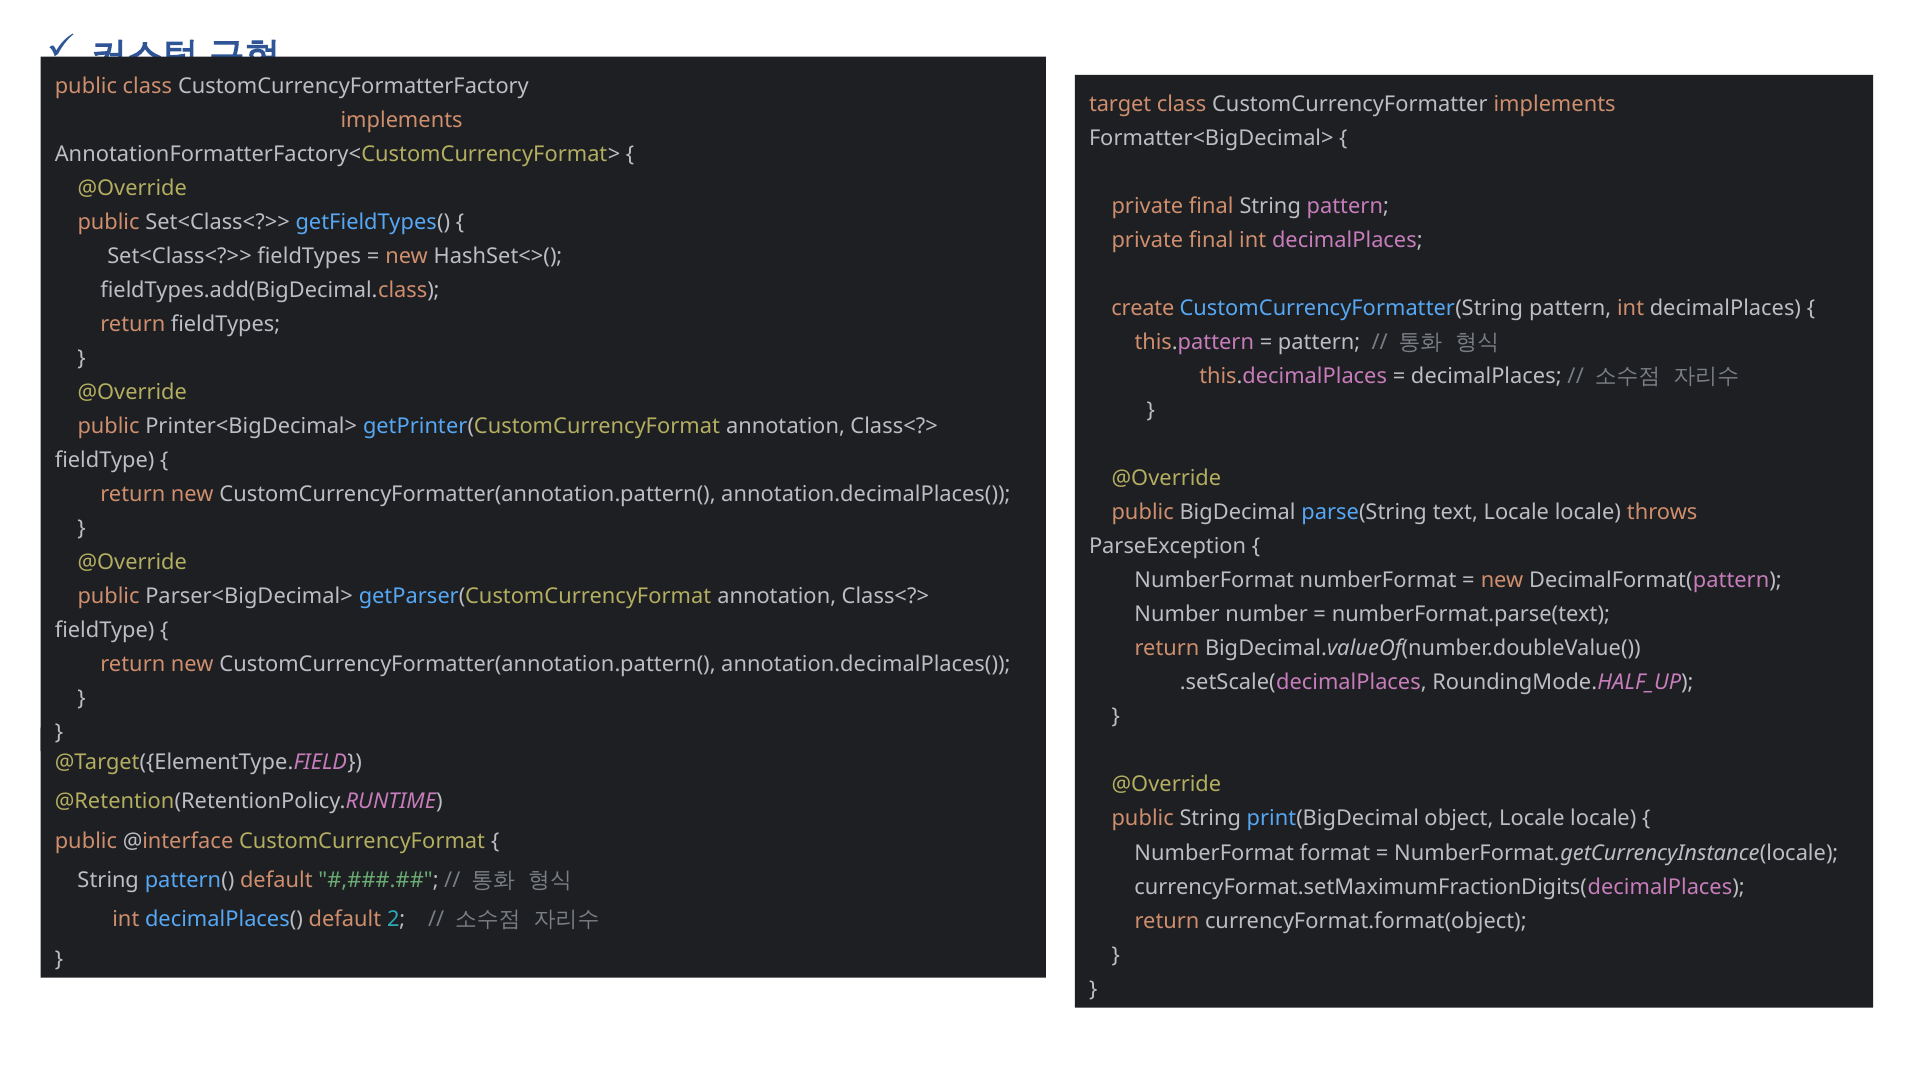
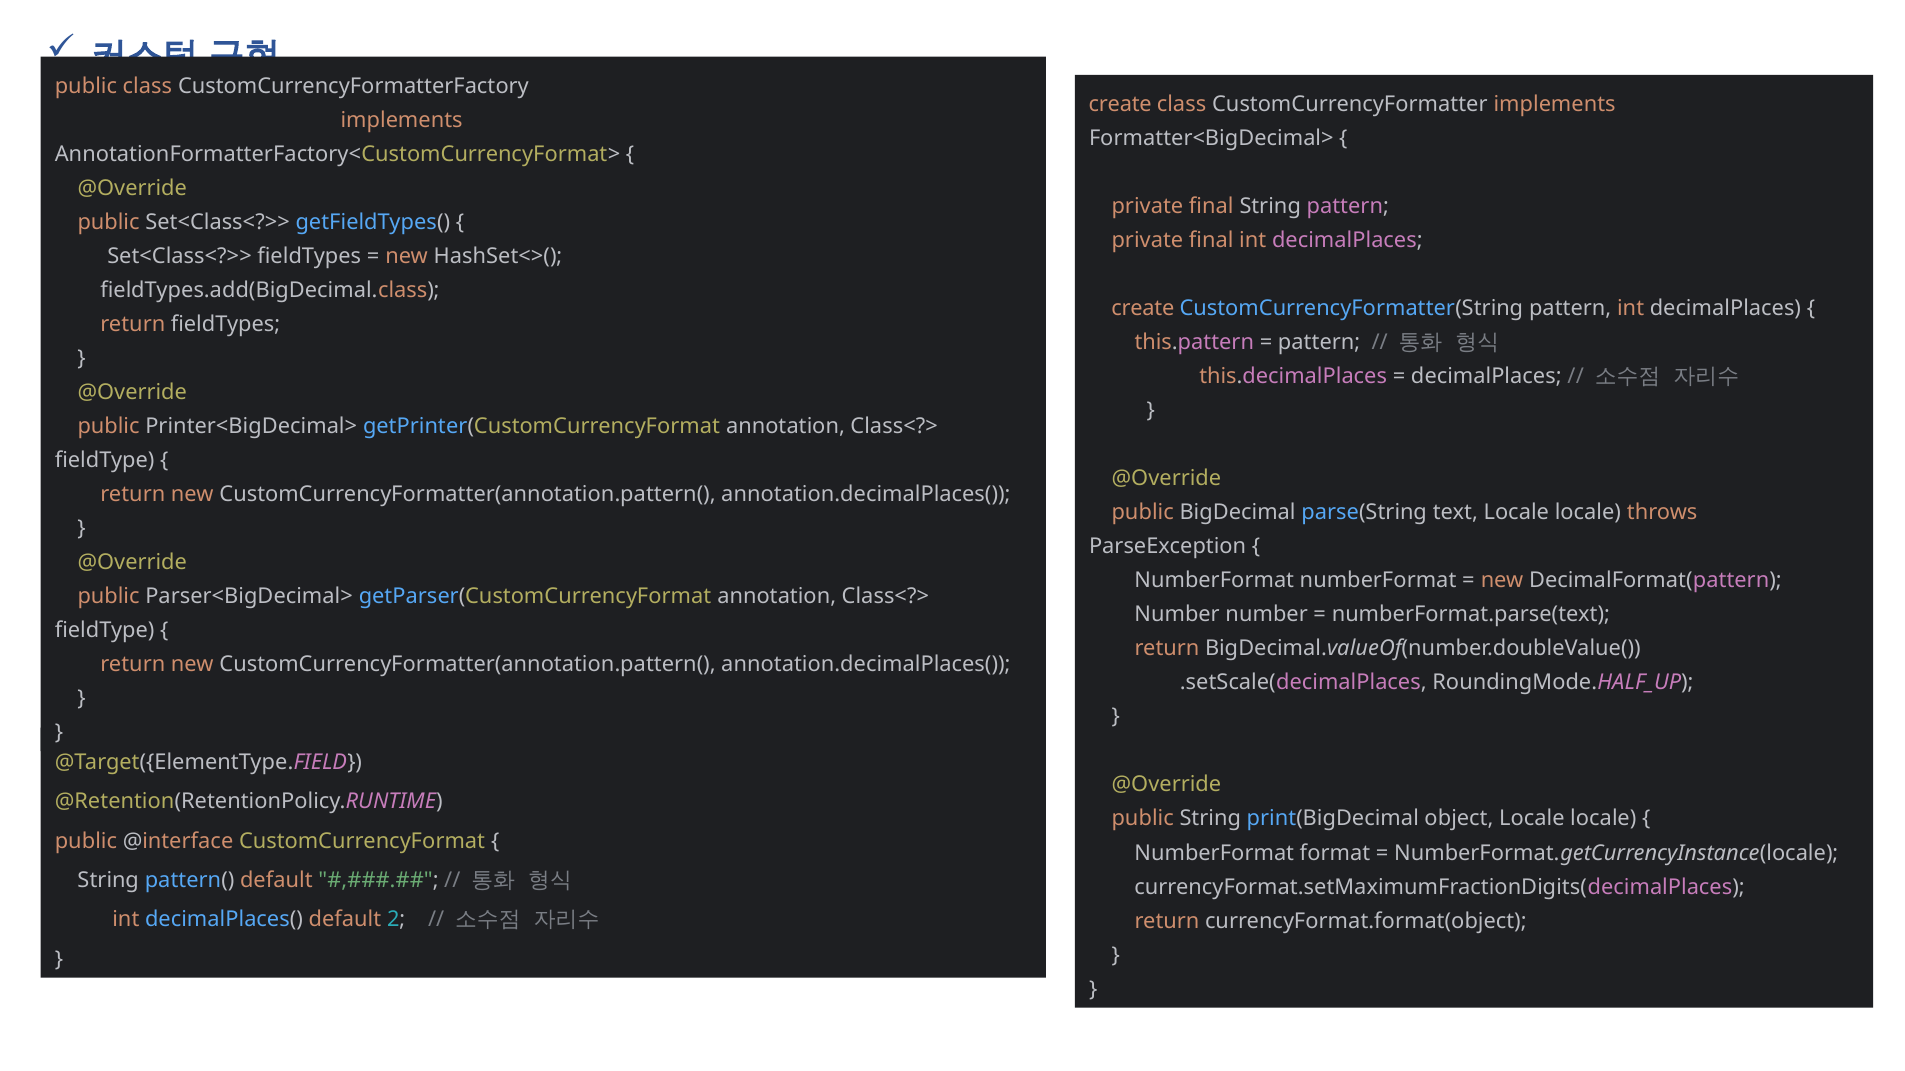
target at (1120, 105): target -> create
